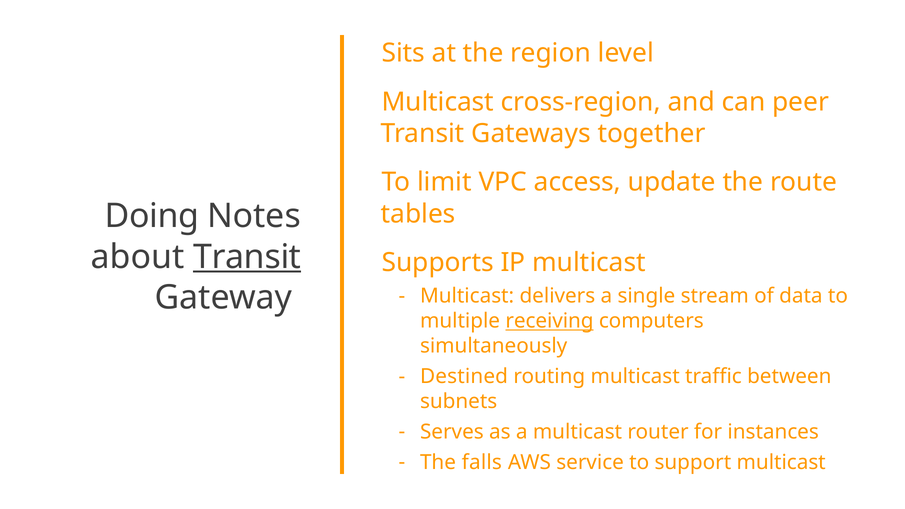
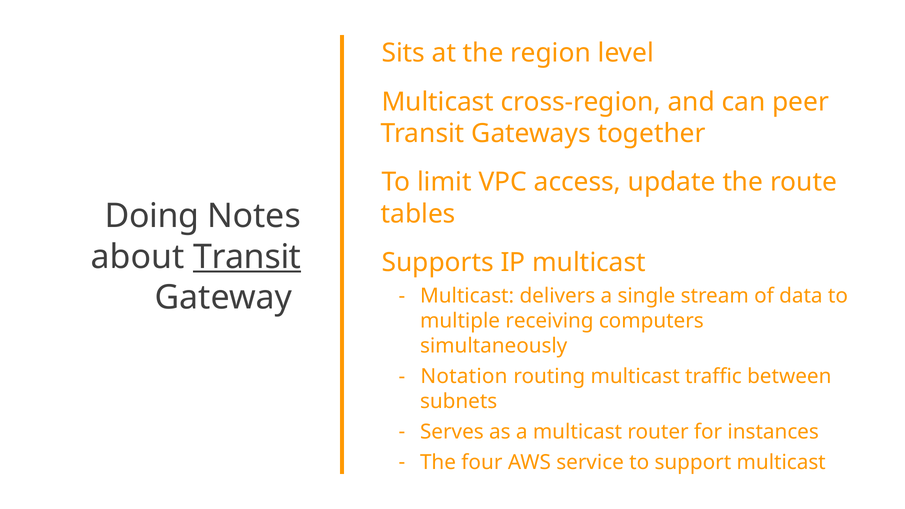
receiving underline: present -> none
Destined: Destined -> Notation
falls: falls -> four
